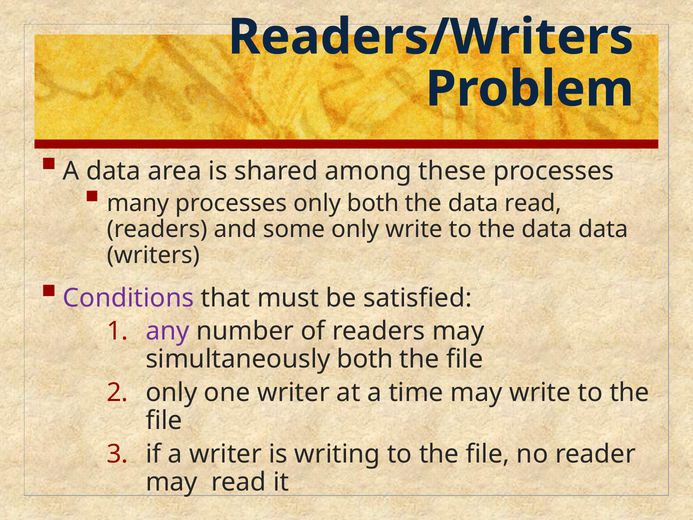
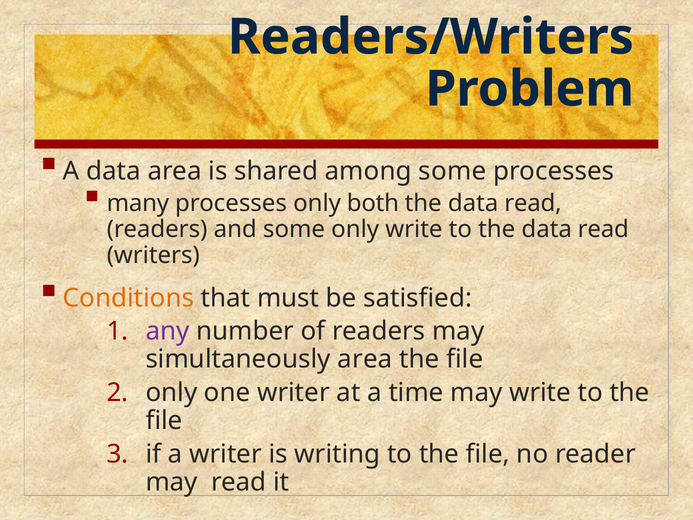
among these: these -> some
to the data data: data -> read
Conditions colour: purple -> orange
simultaneously both: both -> area
